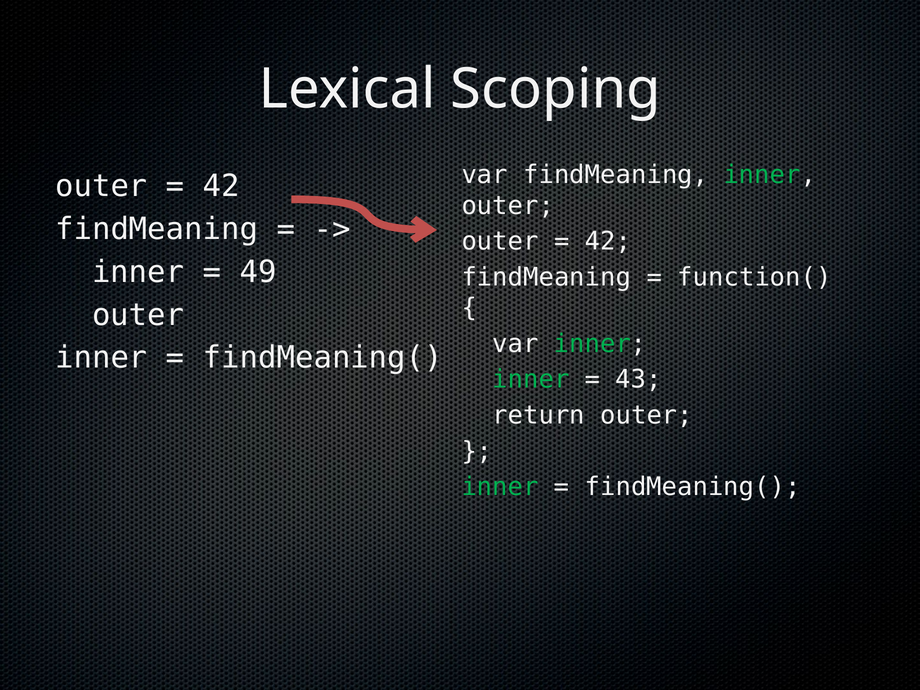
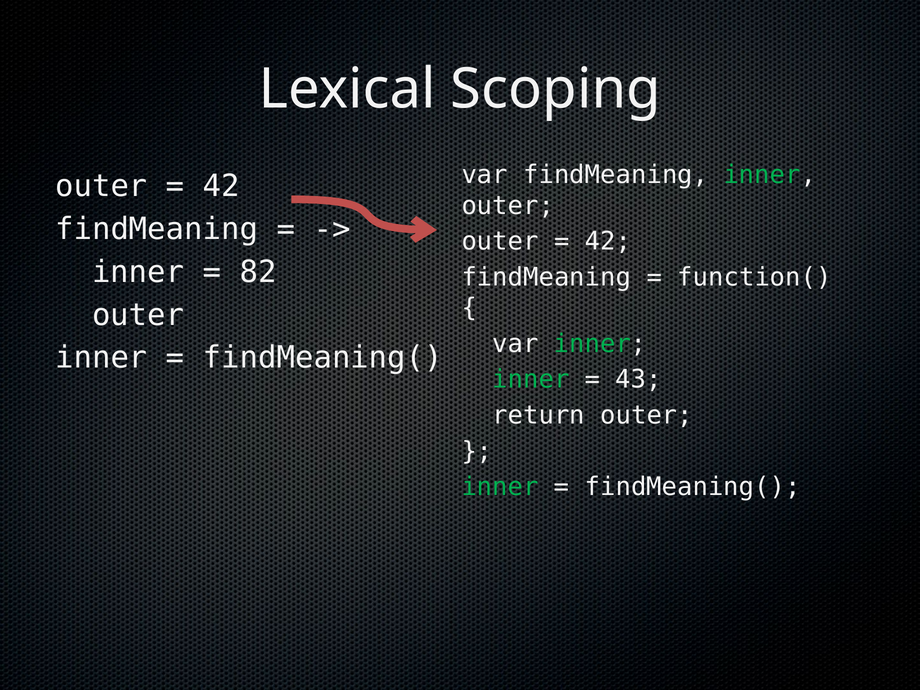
49: 49 -> 82
